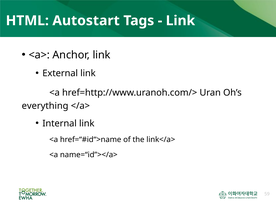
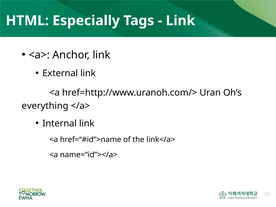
Autostart: Autostart -> Especially
